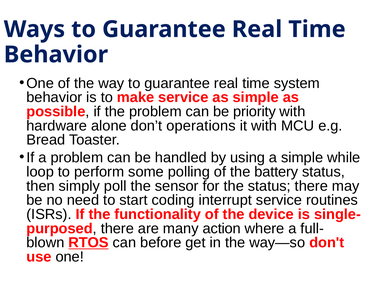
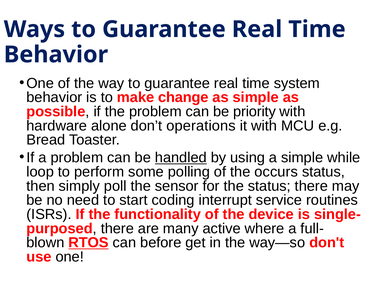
make service: service -> change
handled underline: none -> present
battery: battery -> occurs
action: action -> active
